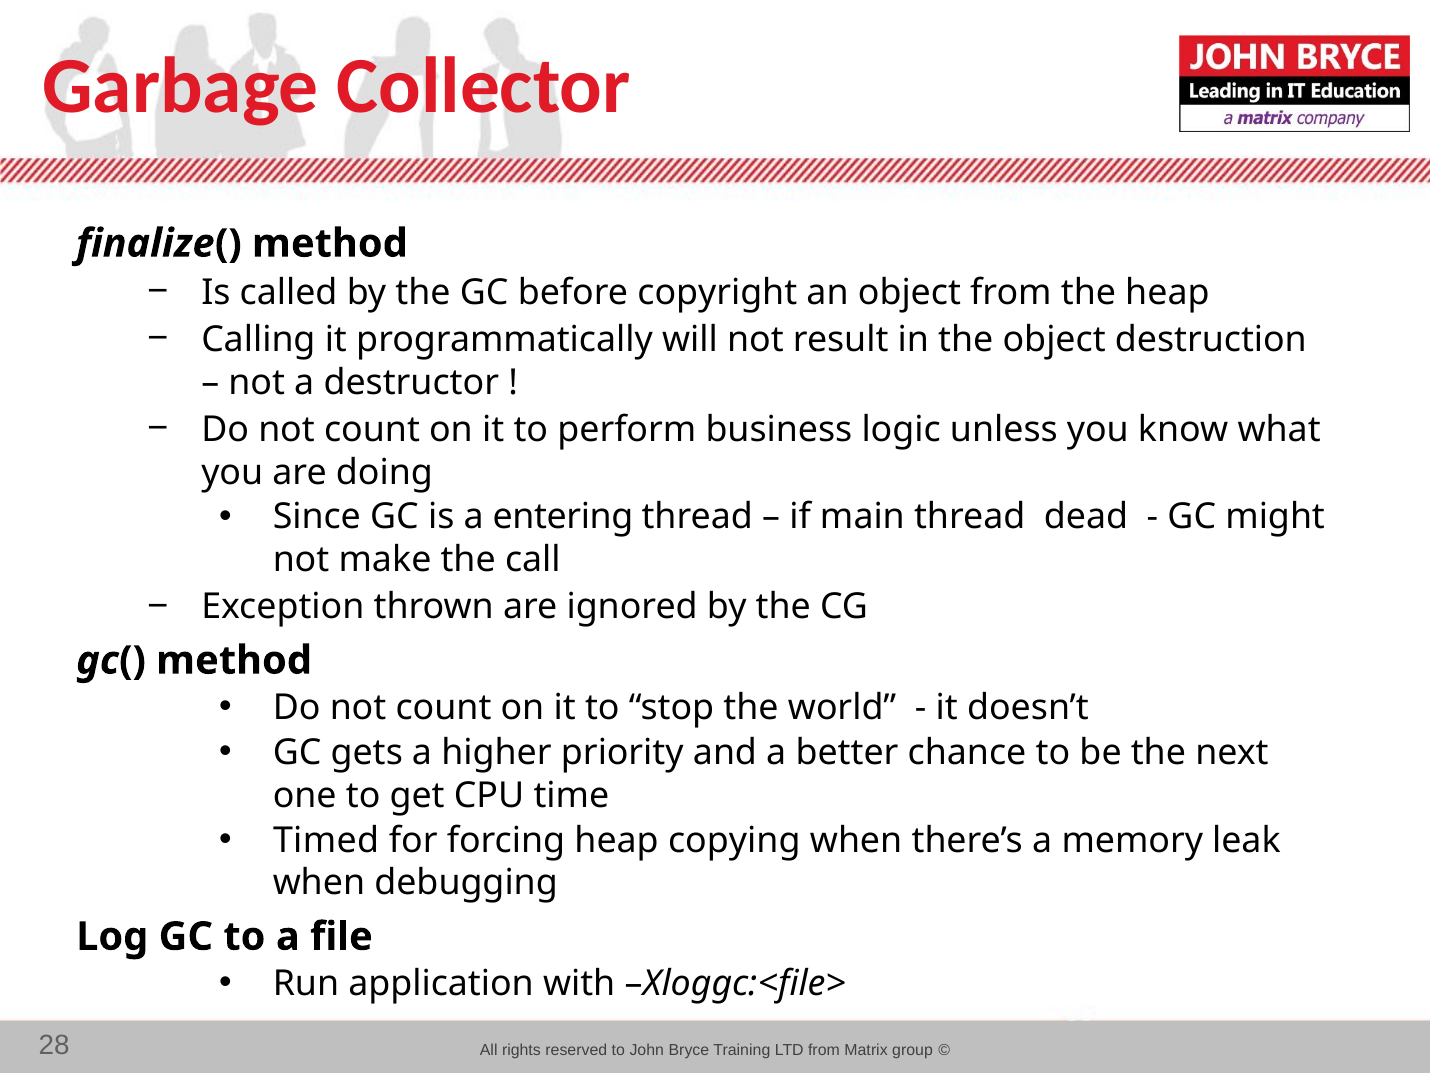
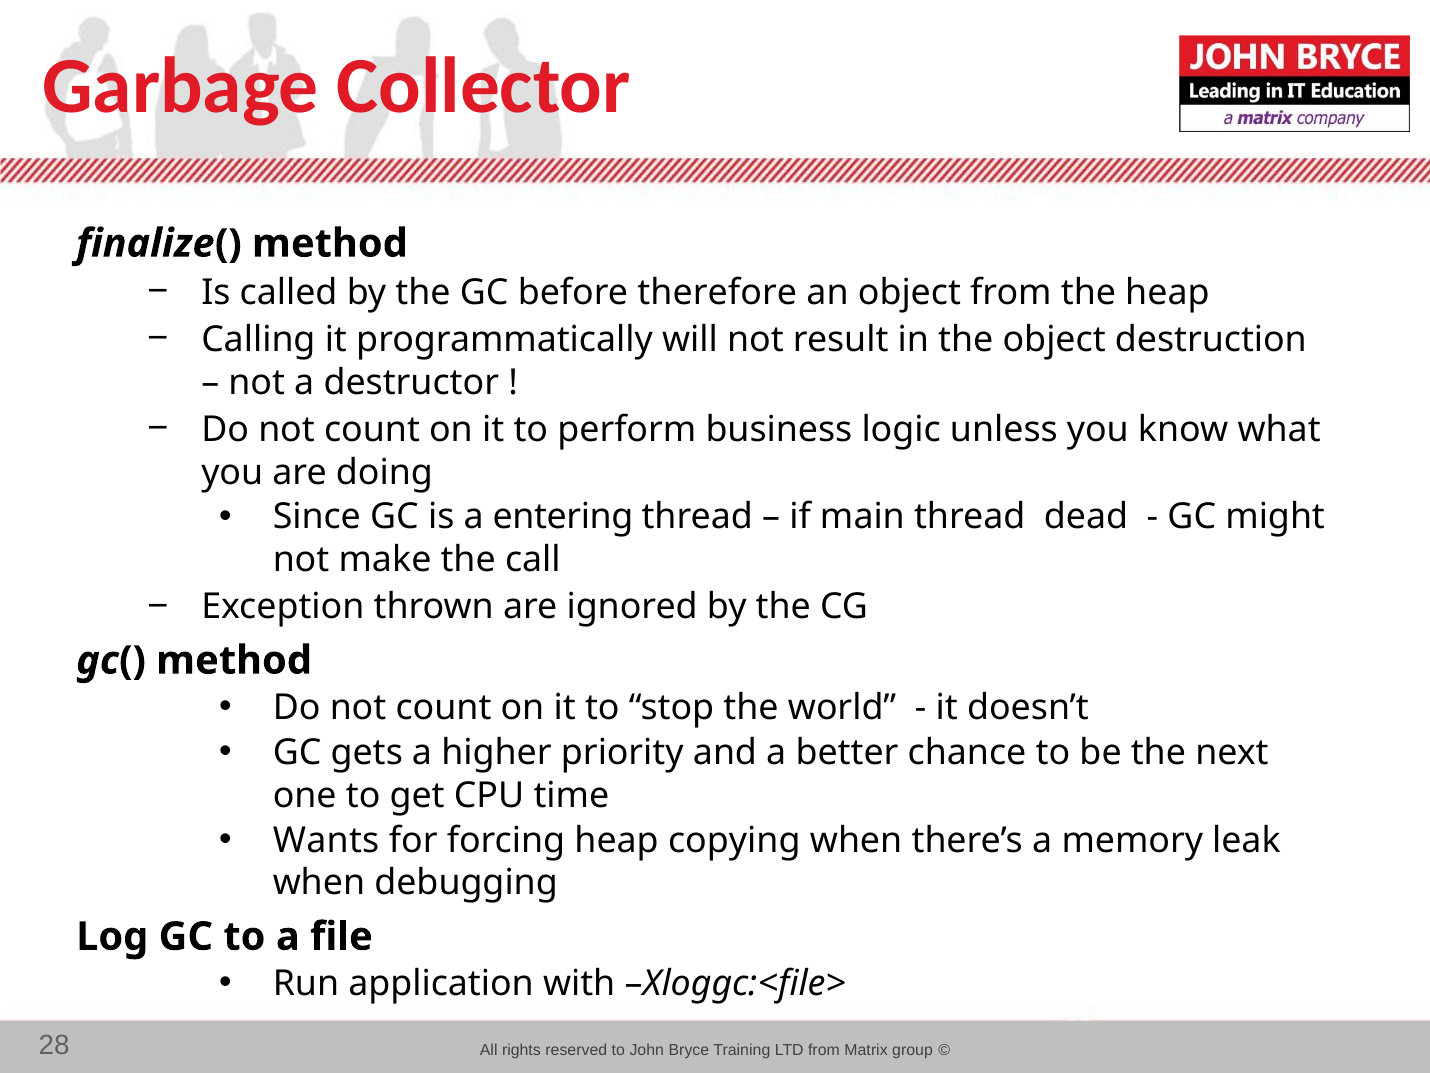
copyright: copyright -> therefore
Timed: Timed -> Wants
